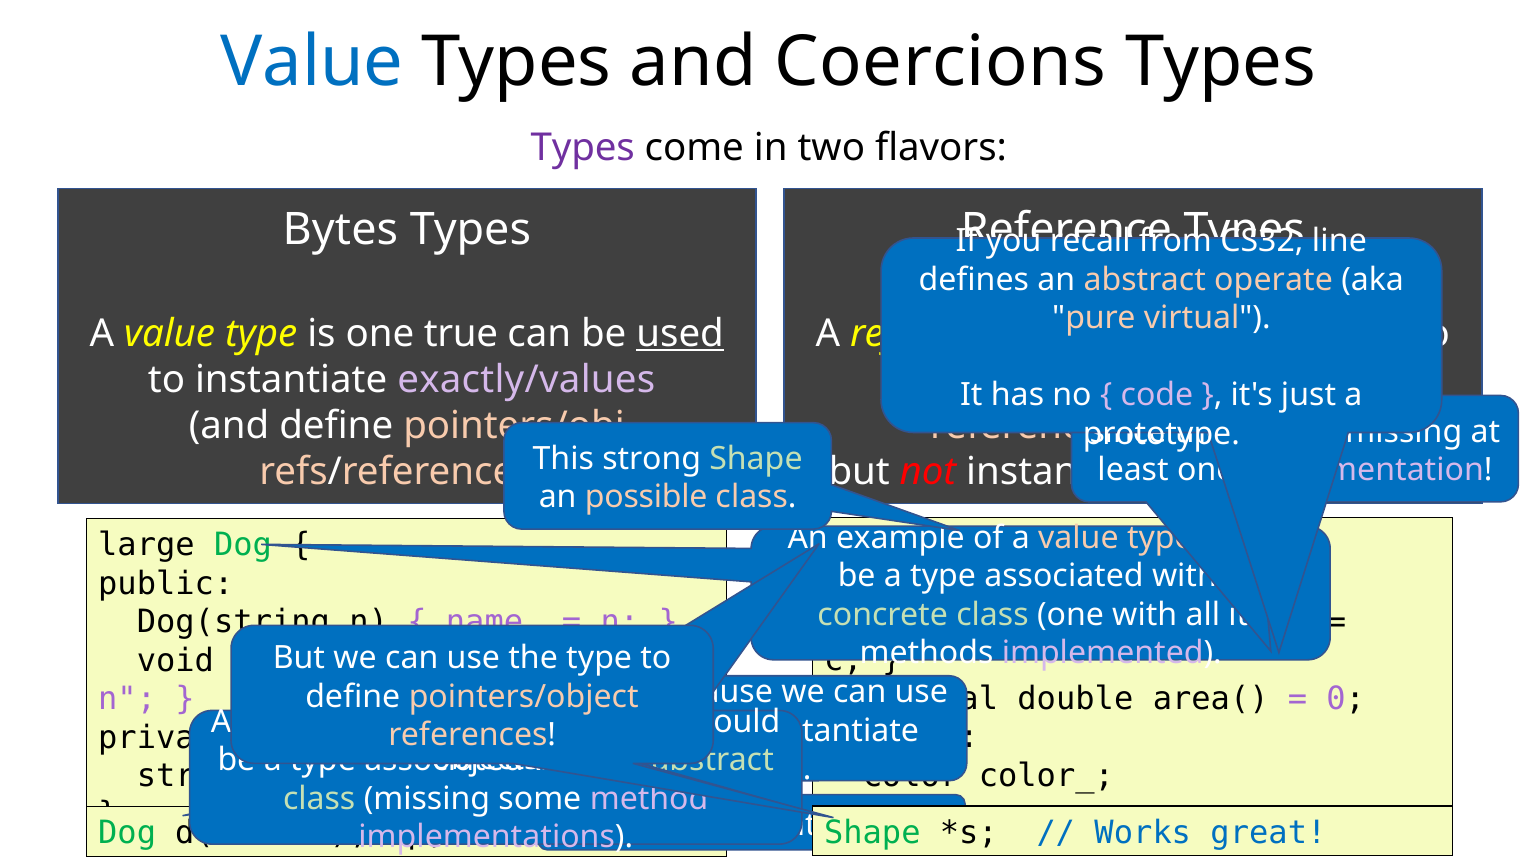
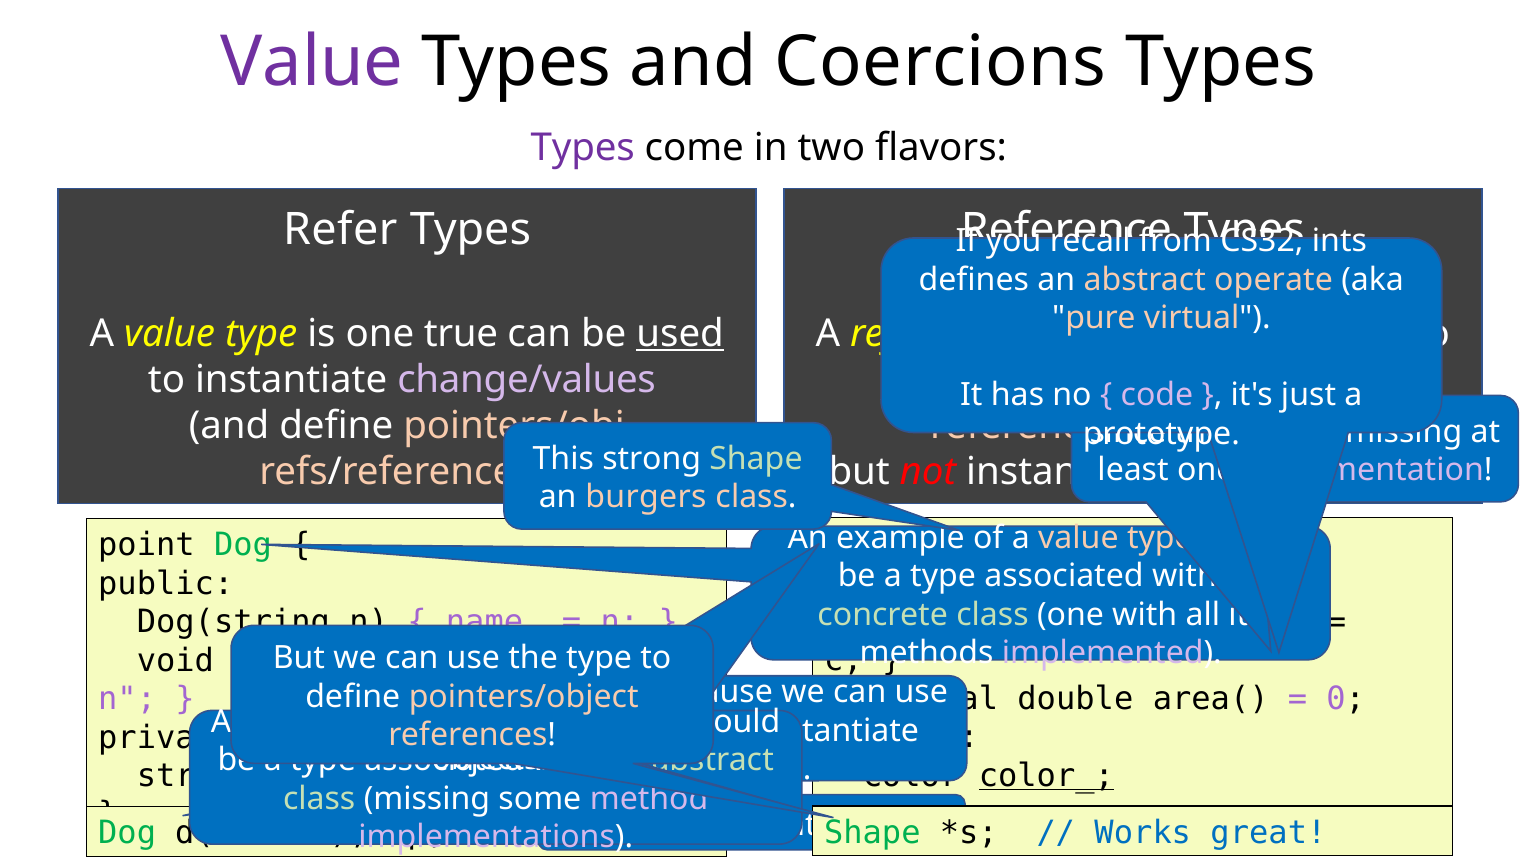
Value at (312, 62) colour: blue -> purple
Bytes: Bytes -> Refer
line: line -> ints
exactly/values: exactly/values -> change/values
possible: possible -> burgers
large: large -> point
color_ at (1046, 776) underline: none -> present
